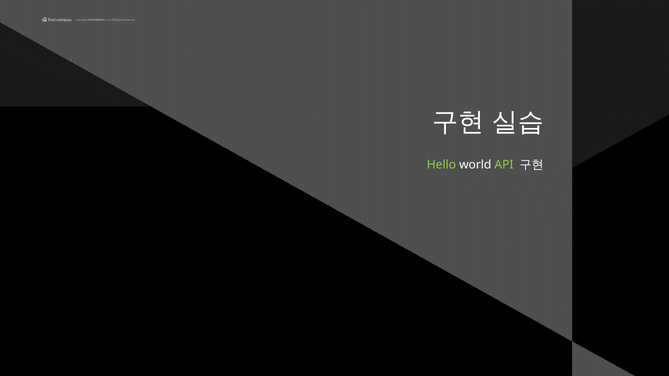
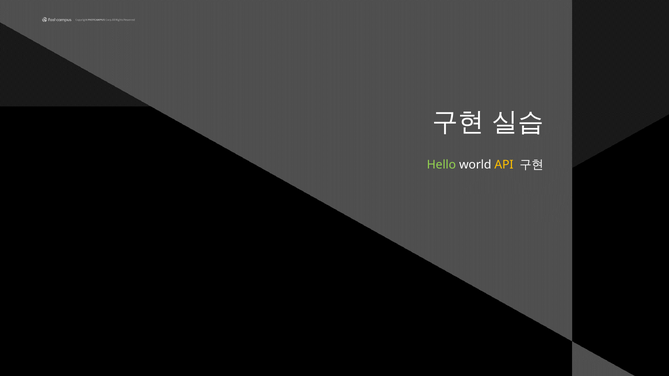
API colour: light green -> yellow
